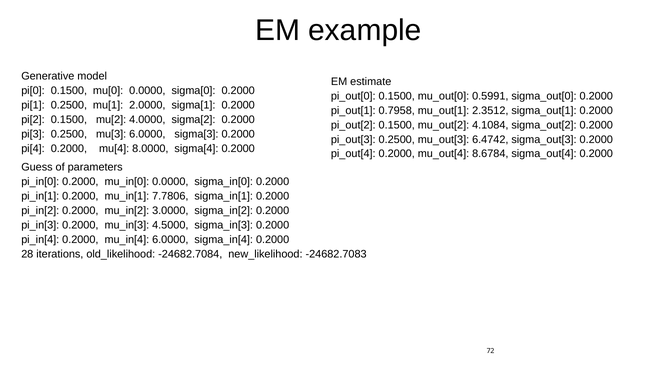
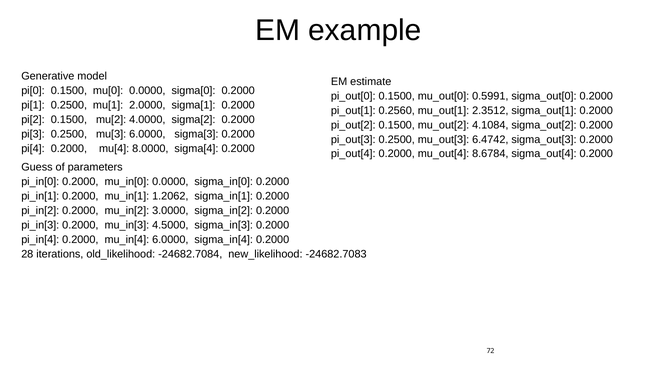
0.7958: 0.7958 -> 0.2560
7.7806: 7.7806 -> 1.2062
